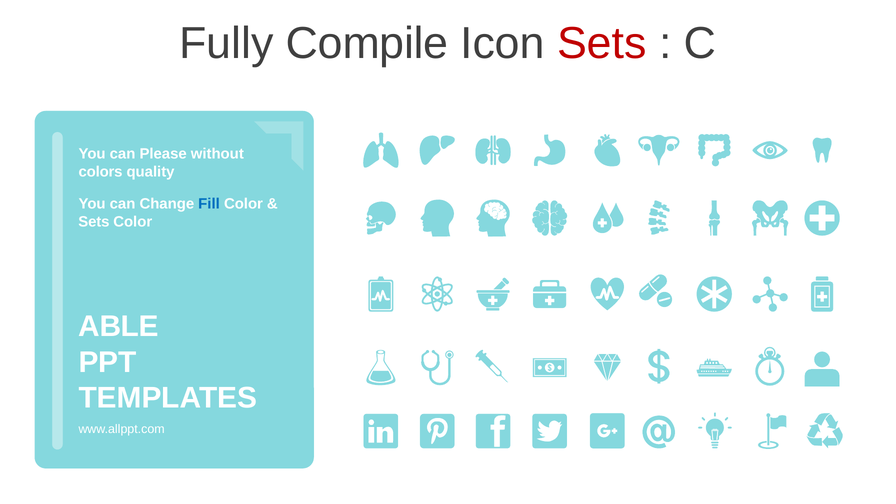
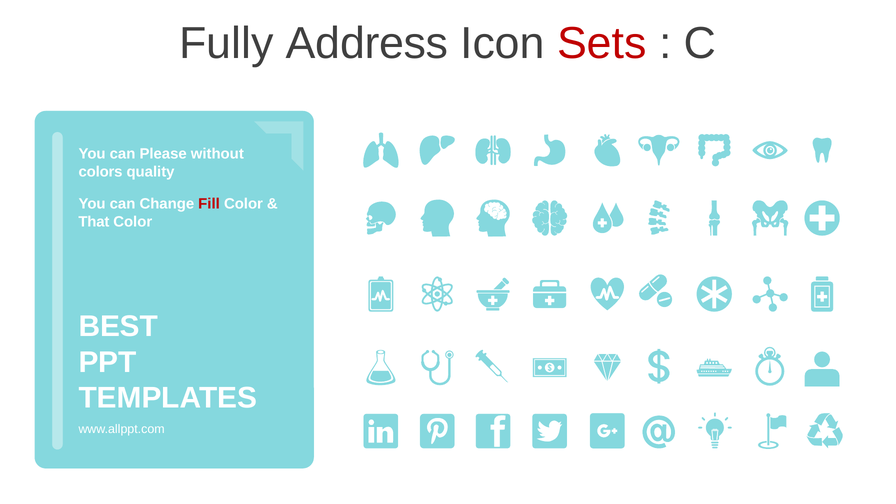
Compile: Compile -> Address
Fill colour: blue -> red
Sets at (94, 222): Sets -> That
ABLE: ABLE -> BEST
